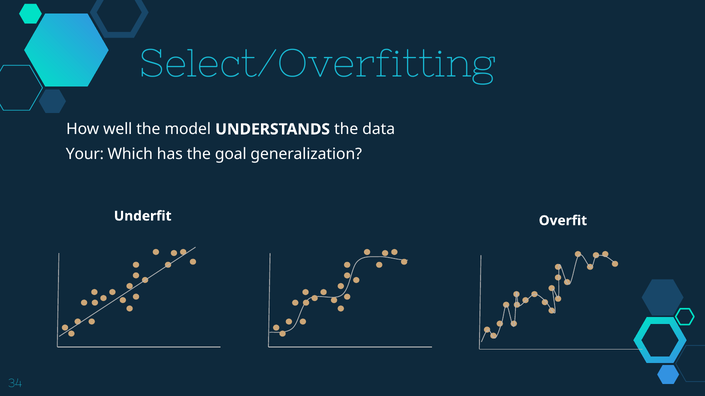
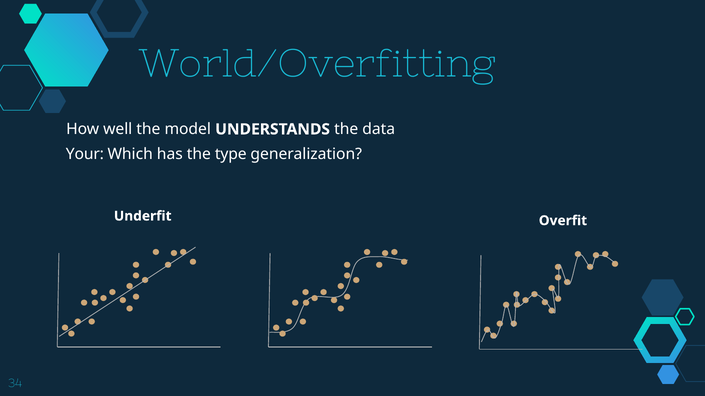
Select/Overfitting: Select/Overfitting -> World/Overfitting
goal: goal -> type
